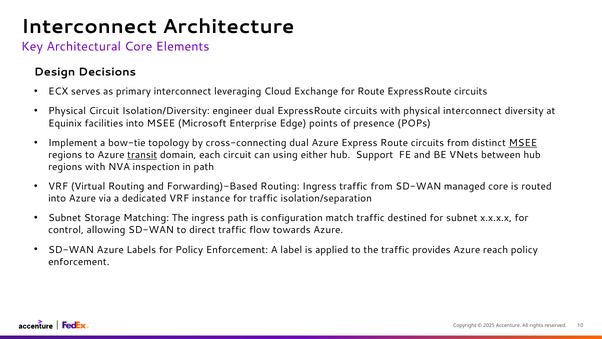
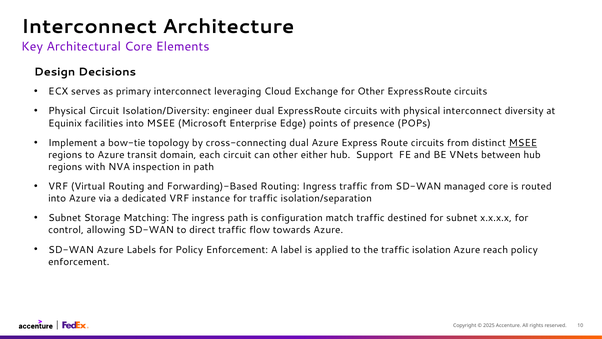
for Route: Route -> Other
transit underline: present -> none
can using: using -> other
provides: provides -> isolation
